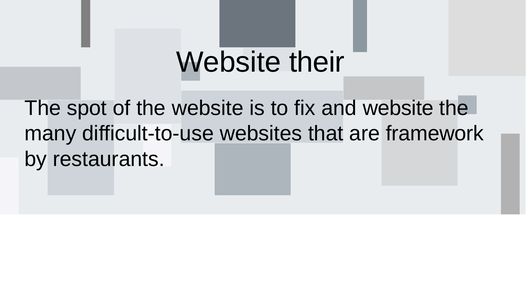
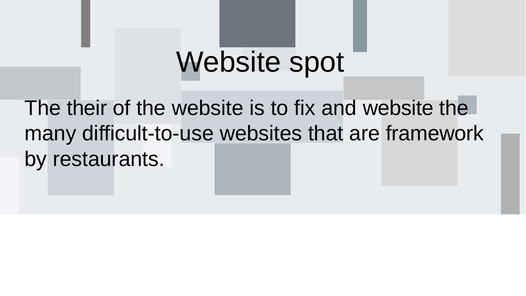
their: their -> spot
spot: spot -> their
